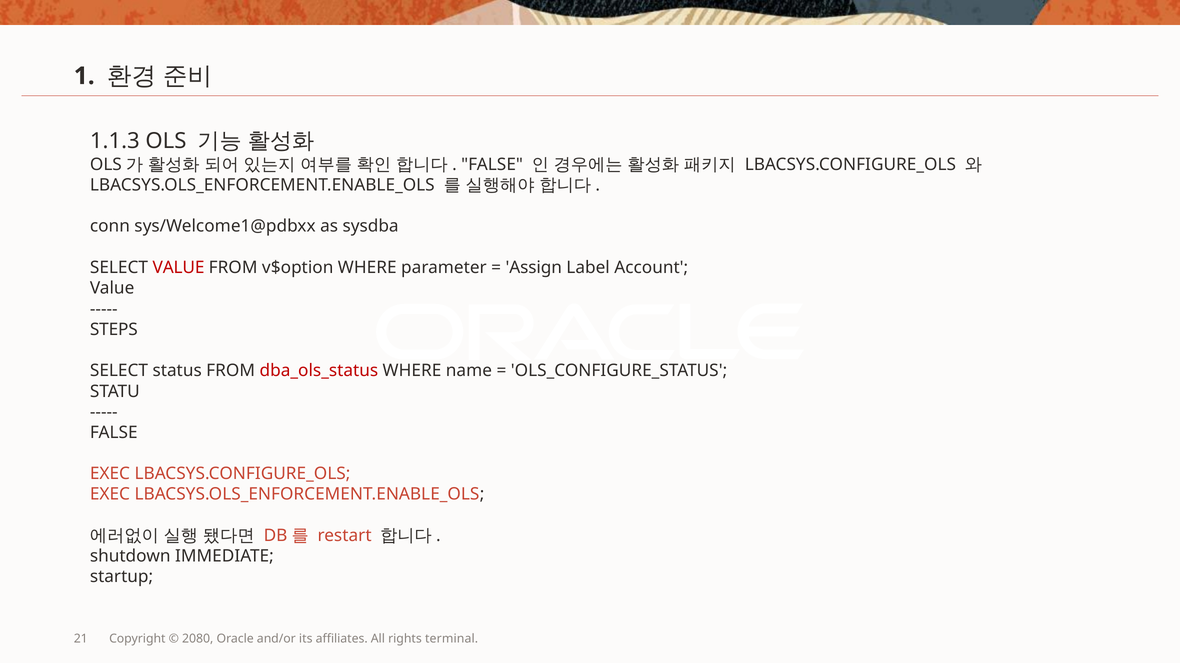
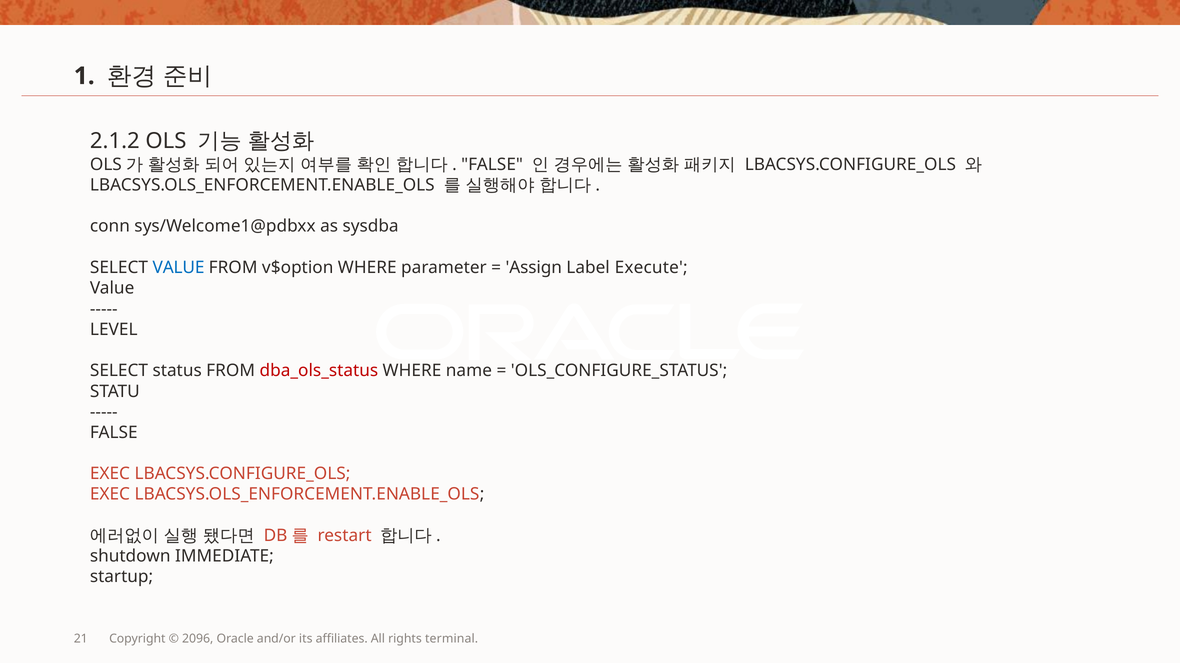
1.1.3: 1.1.3 -> 2.1.2
VALUE at (179, 268) colour: red -> blue
Account: Account -> Execute
STEPS: STEPS -> LEVEL
2080: 2080 -> 2096
